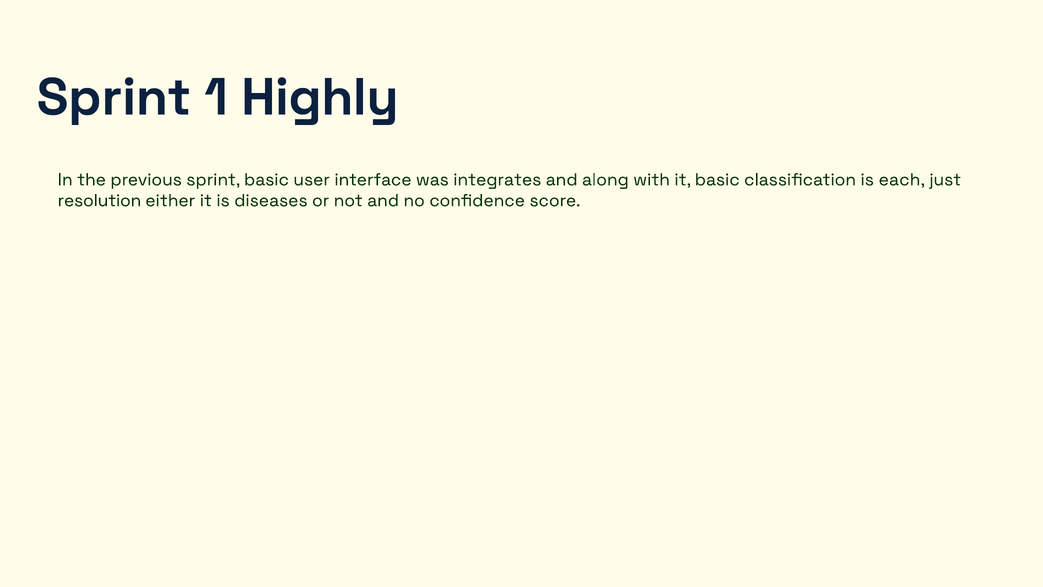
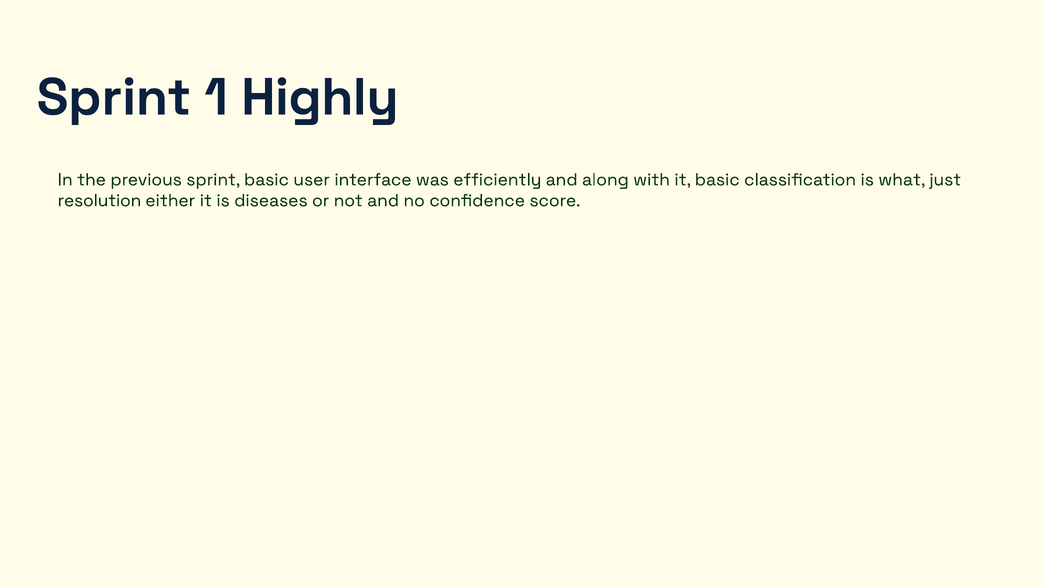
integrates: integrates -> efficiently
each: each -> what
